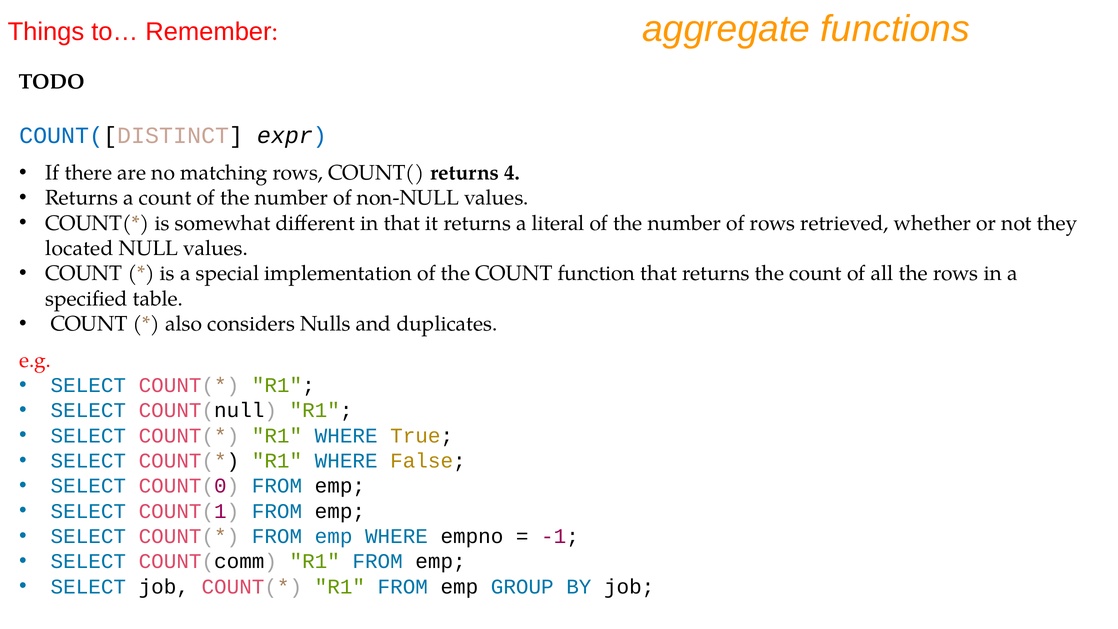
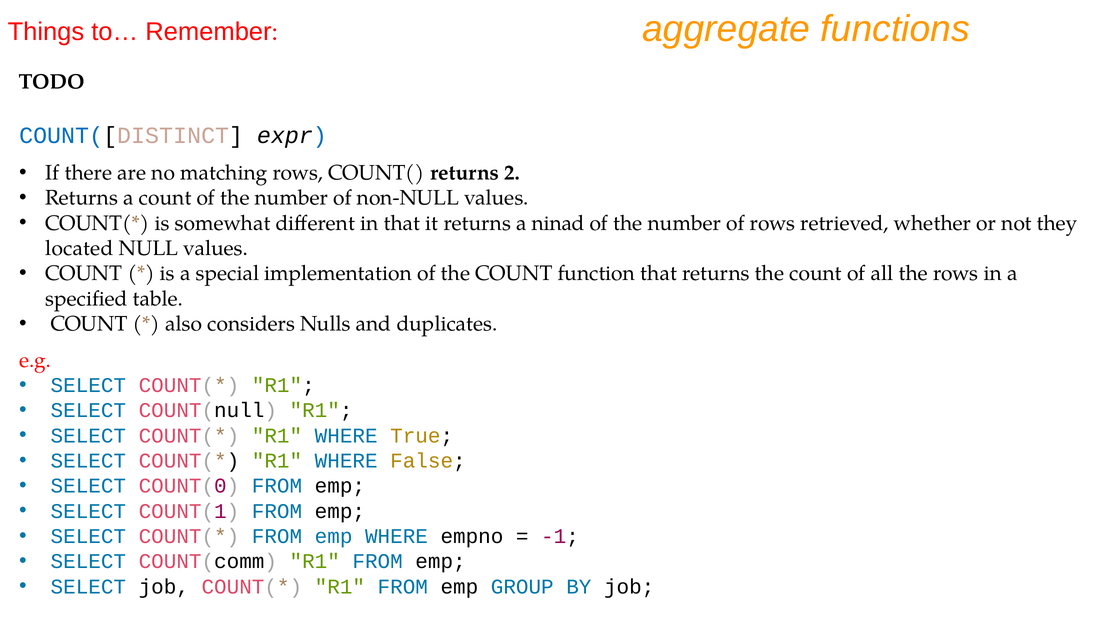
4: 4 -> 2
literal: literal -> ninad
